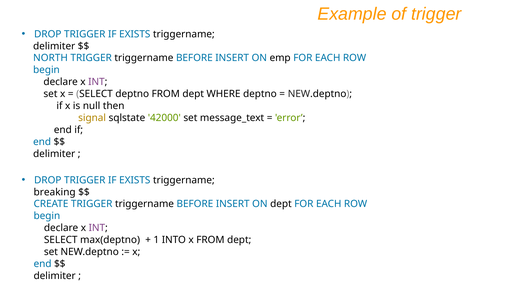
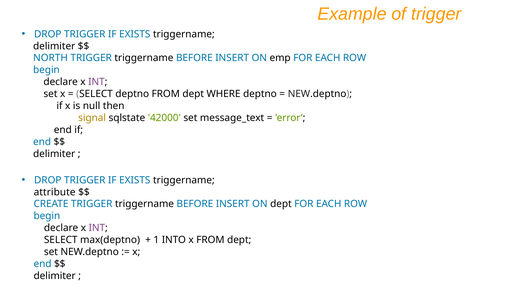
breaking: breaking -> attribute
